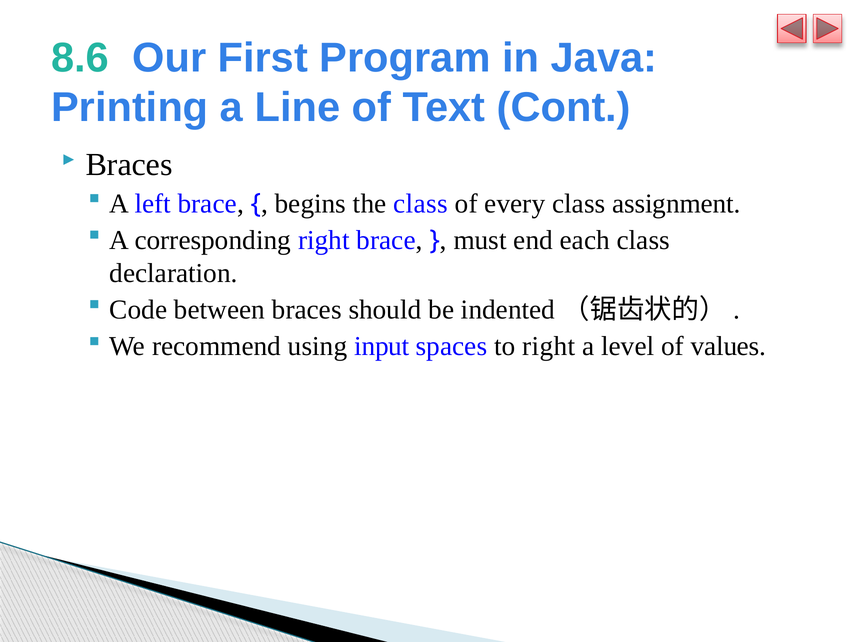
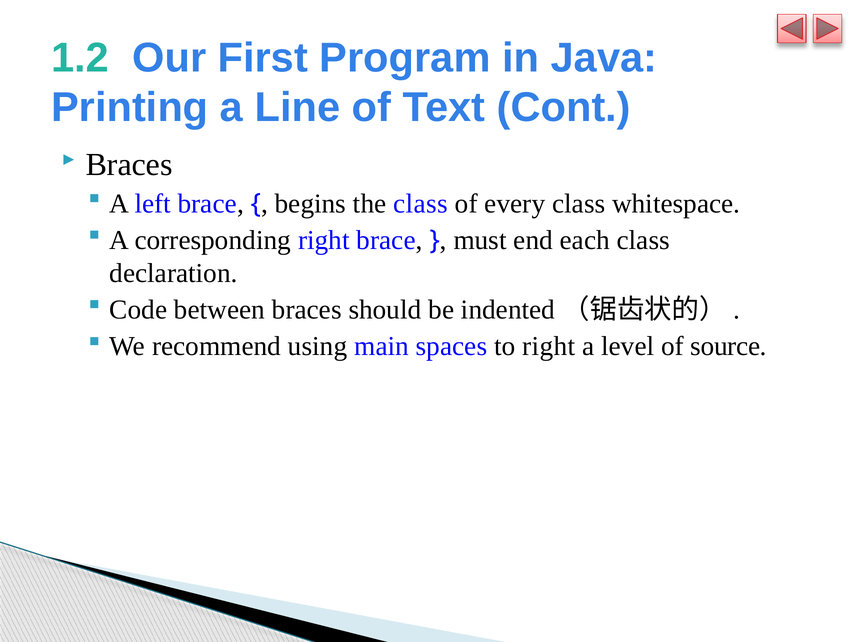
8.6: 8.6 -> 1.2
assignment: assignment -> whitespace
input: input -> main
values: values -> source
